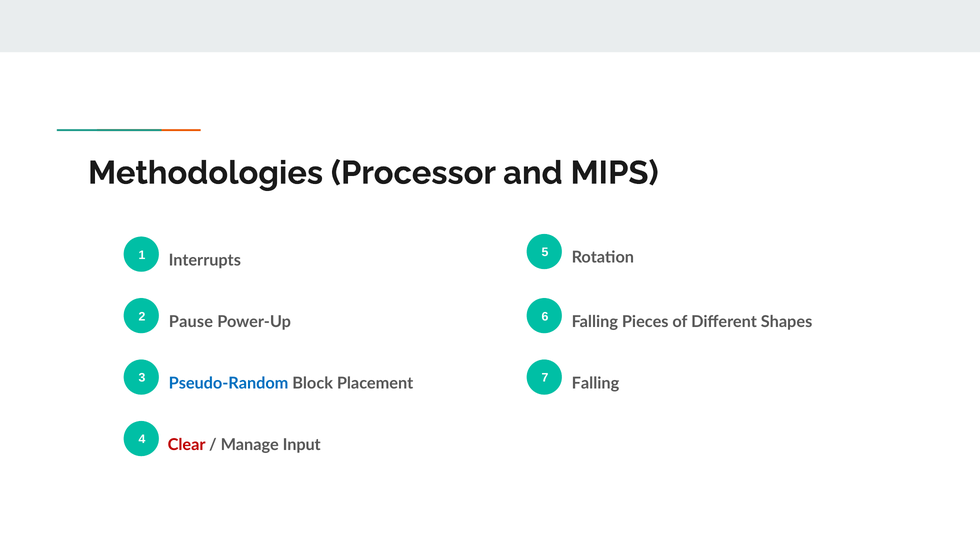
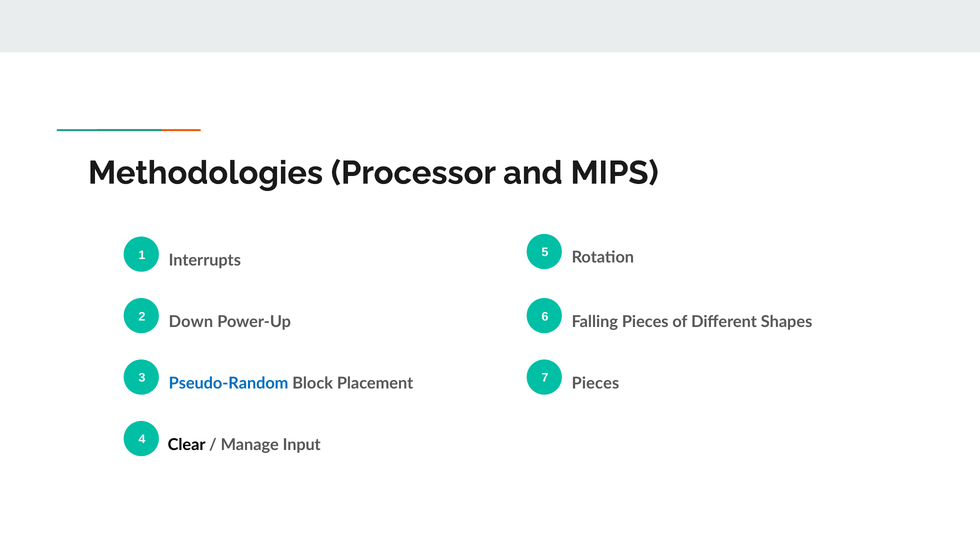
Pause: Pause -> Down
Falling at (595, 383): Falling -> Pieces
Clear colour: red -> black
